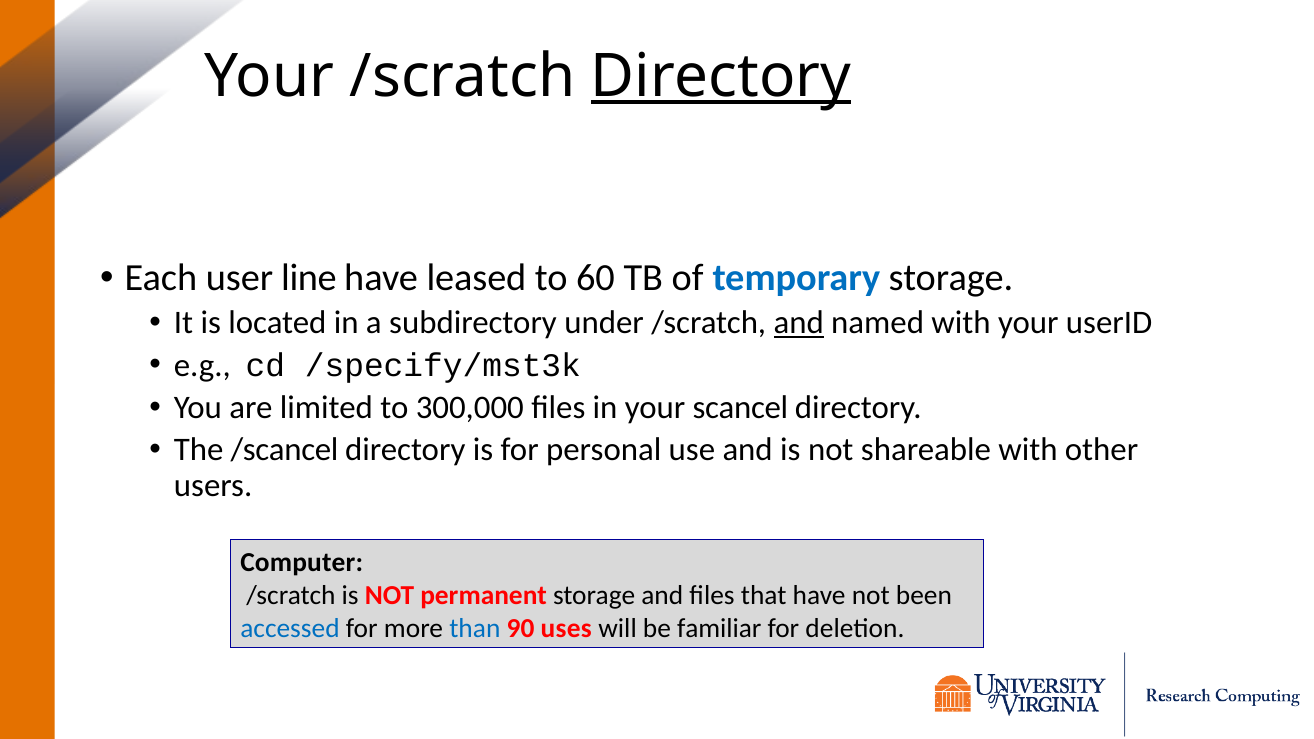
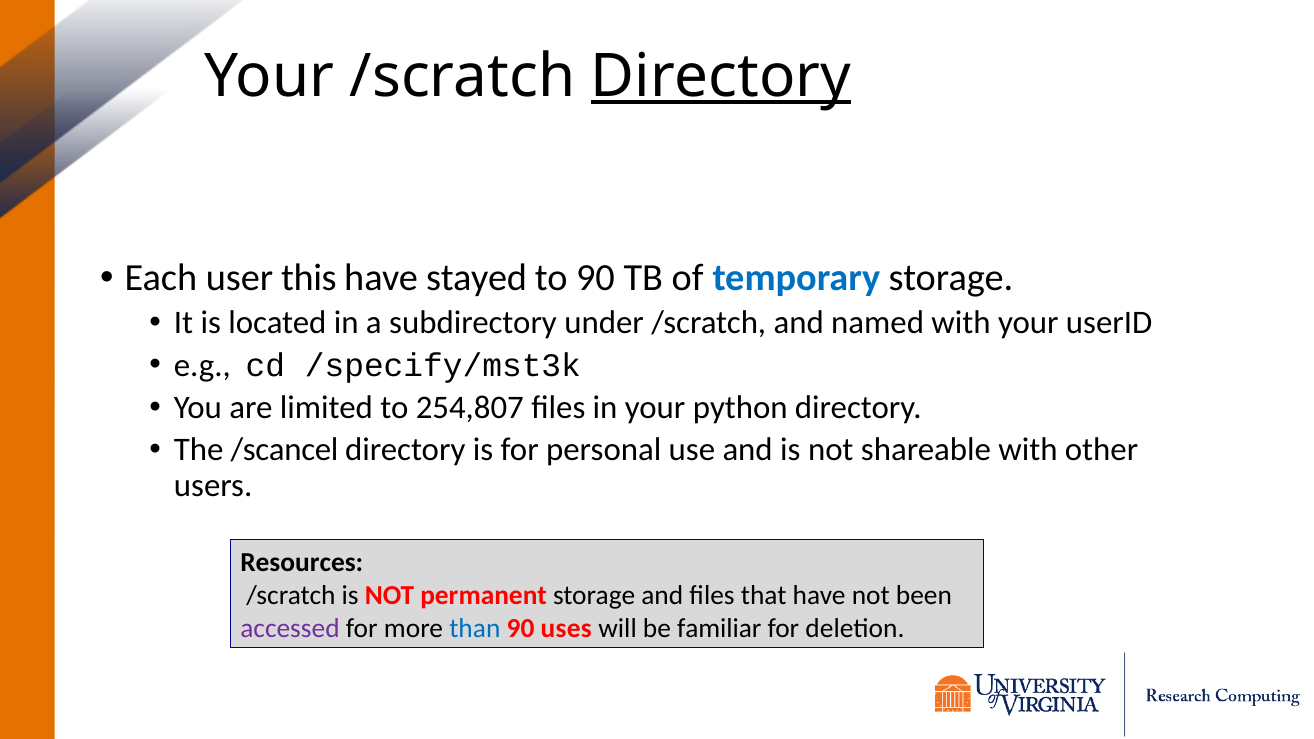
line: line -> this
leased: leased -> stayed
to 60: 60 -> 90
and at (799, 323) underline: present -> none
300,000: 300,000 -> 254,807
scancel: scancel -> python
Computer: Computer -> Resources
accessed colour: blue -> purple
